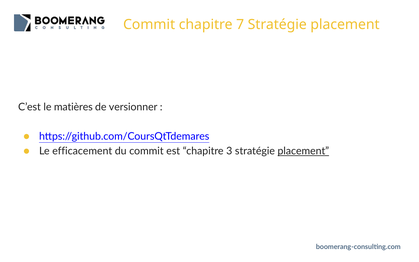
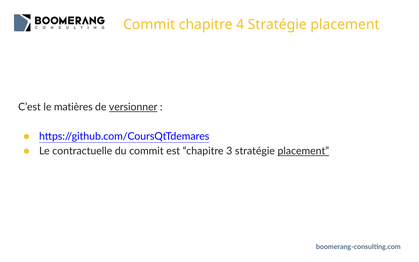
7: 7 -> 4
versionner underline: none -> present
efficacement: efficacement -> contractuelle
